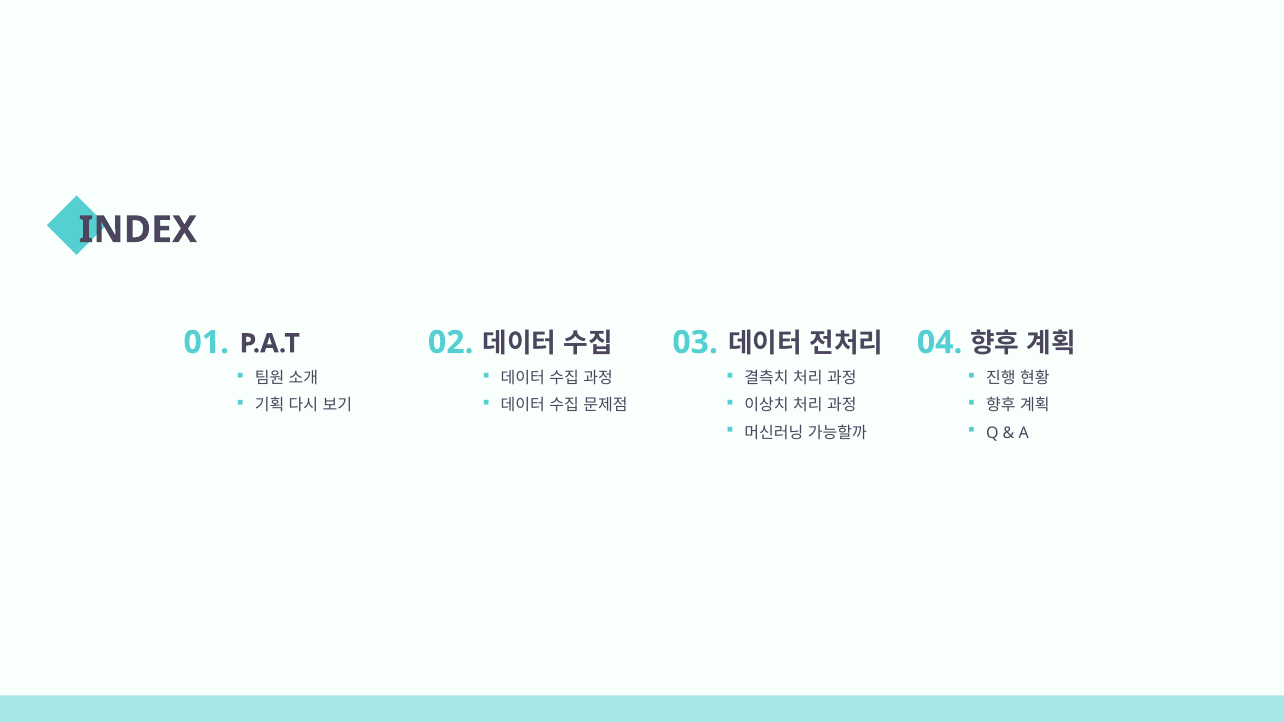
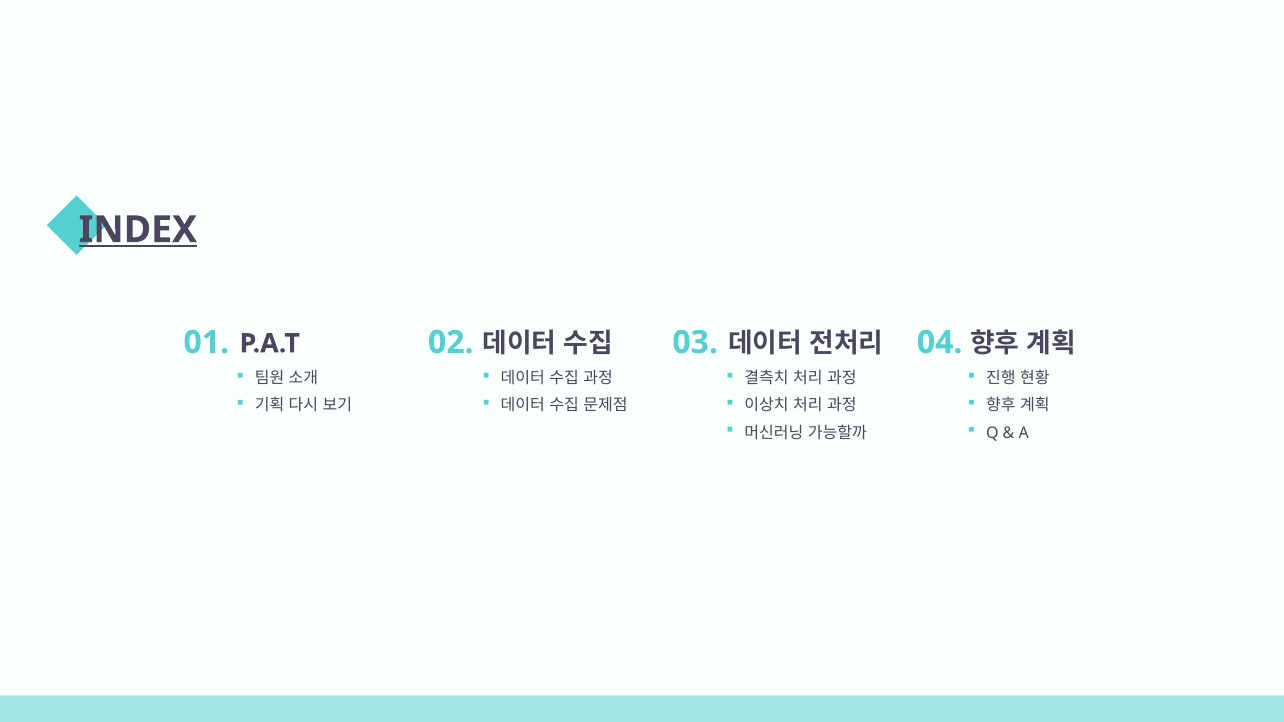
INDEX underline: none -> present
